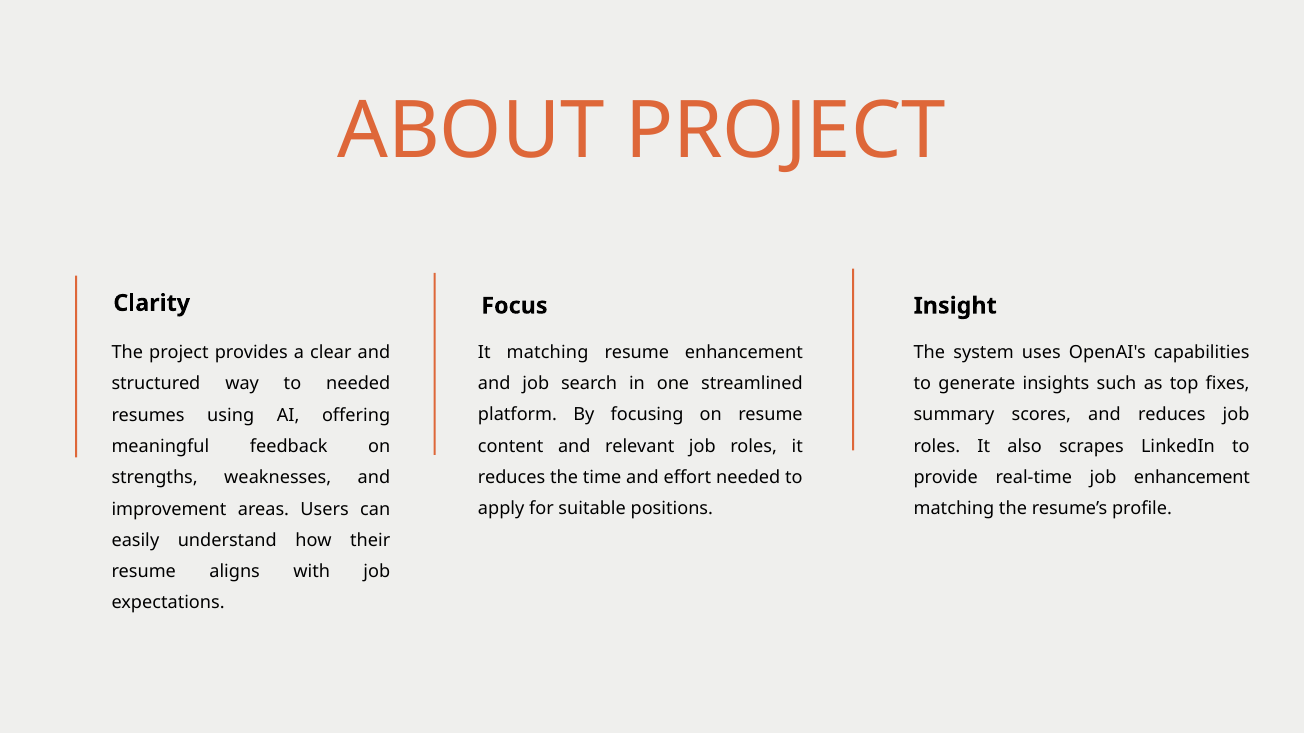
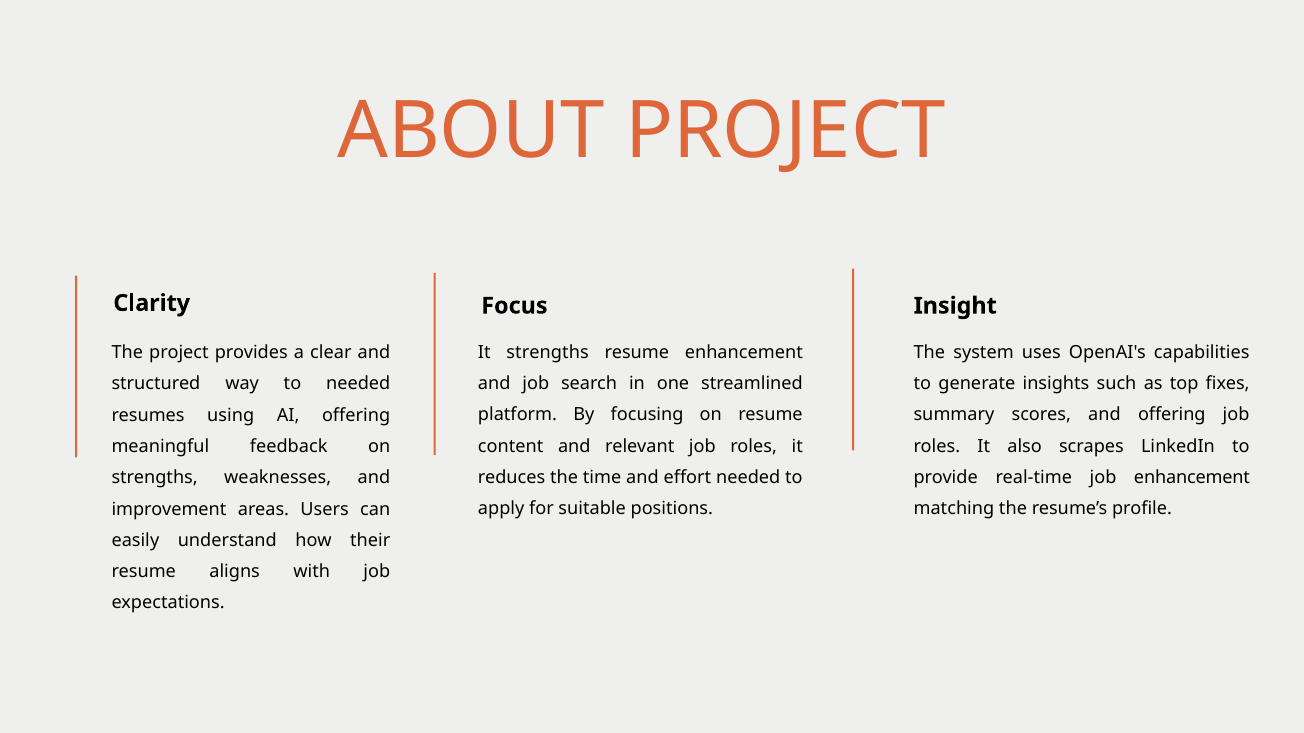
It matching: matching -> strengths
and reduces: reduces -> offering
